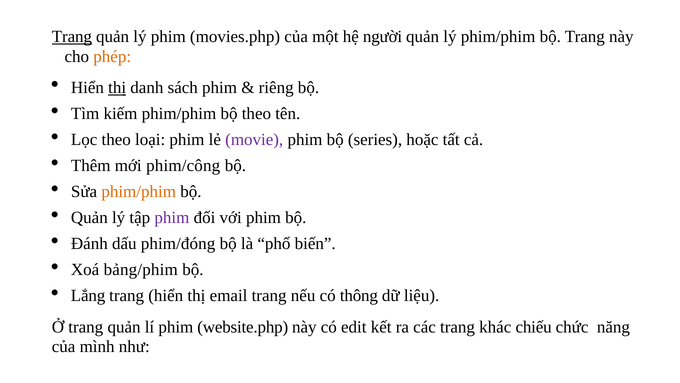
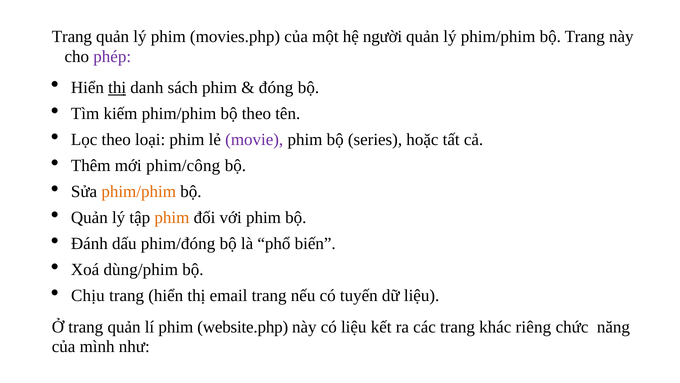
Trang at (72, 37) underline: present -> none
phép colour: orange -> purple
riêng: riêng -> đóng
phim at (172, 217) colour: purple -> orange
bảng/phim: bảng/phim -> dùng/phim
Lắng: Lắng -> Chịu
thông: thông -> tuyến
có edit: edit -> liệu
chiếu: chiếu -> riêng
